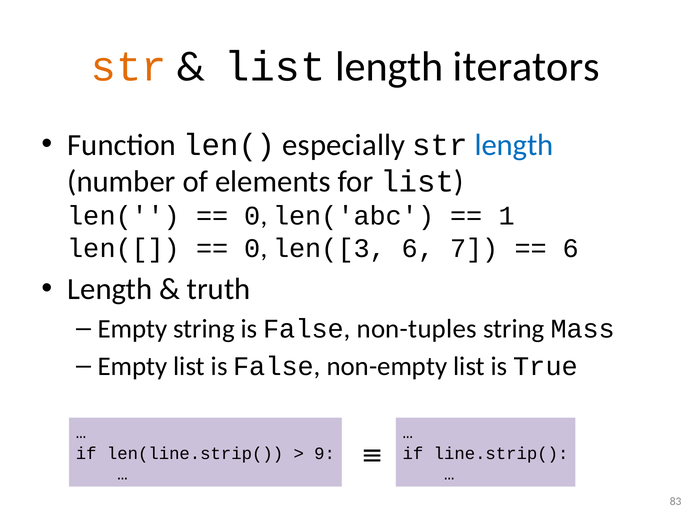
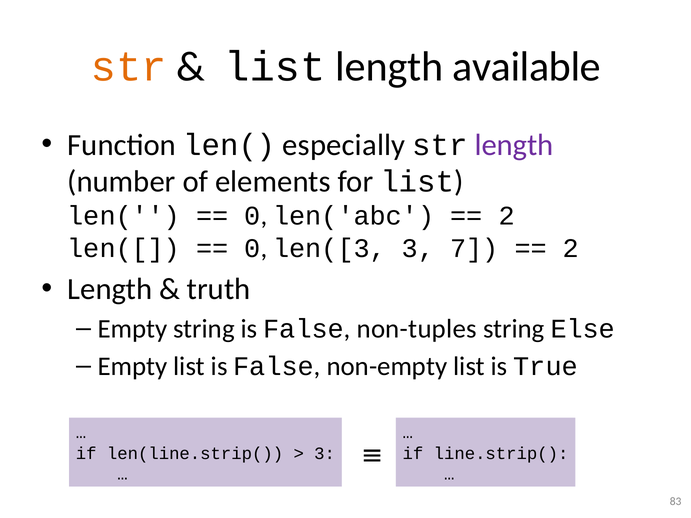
iterators: iterators -> available
length at (514, 145) colour: blue -> purple
1 at (507, 216): 1 -> 2
len([3 6: 6 -> 3
6 at (571, 248): 6 -> 2
Mass: Mass -> Else
9 at (325, 454): 9 -> 3
